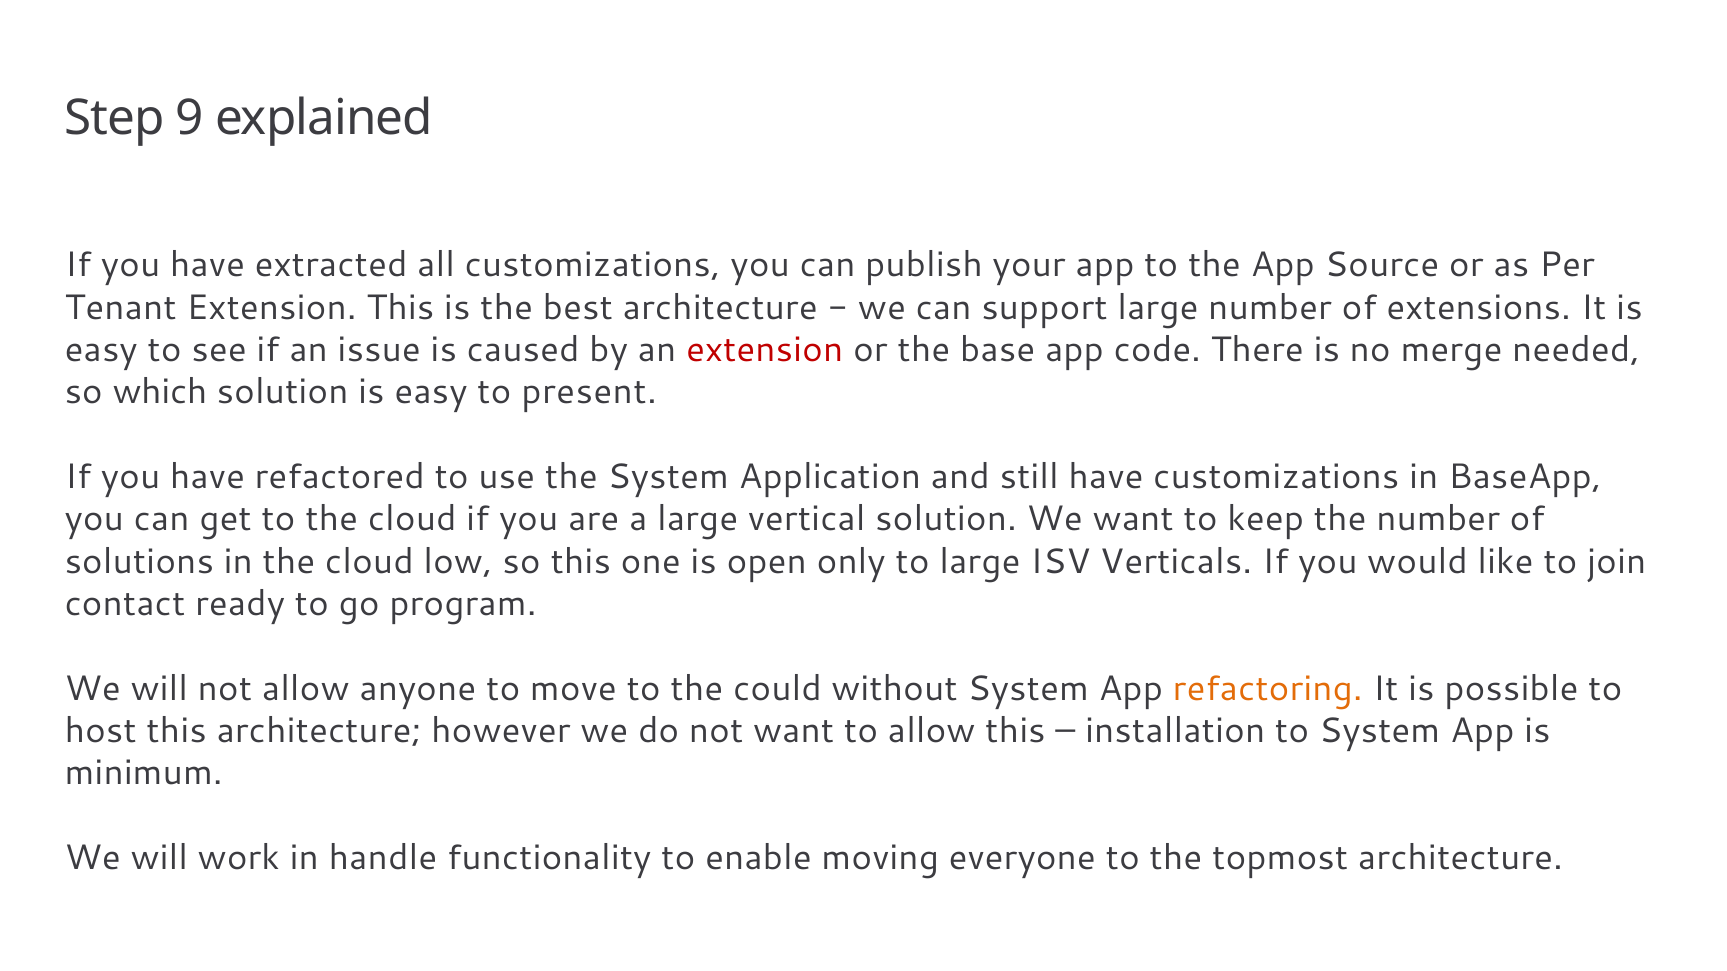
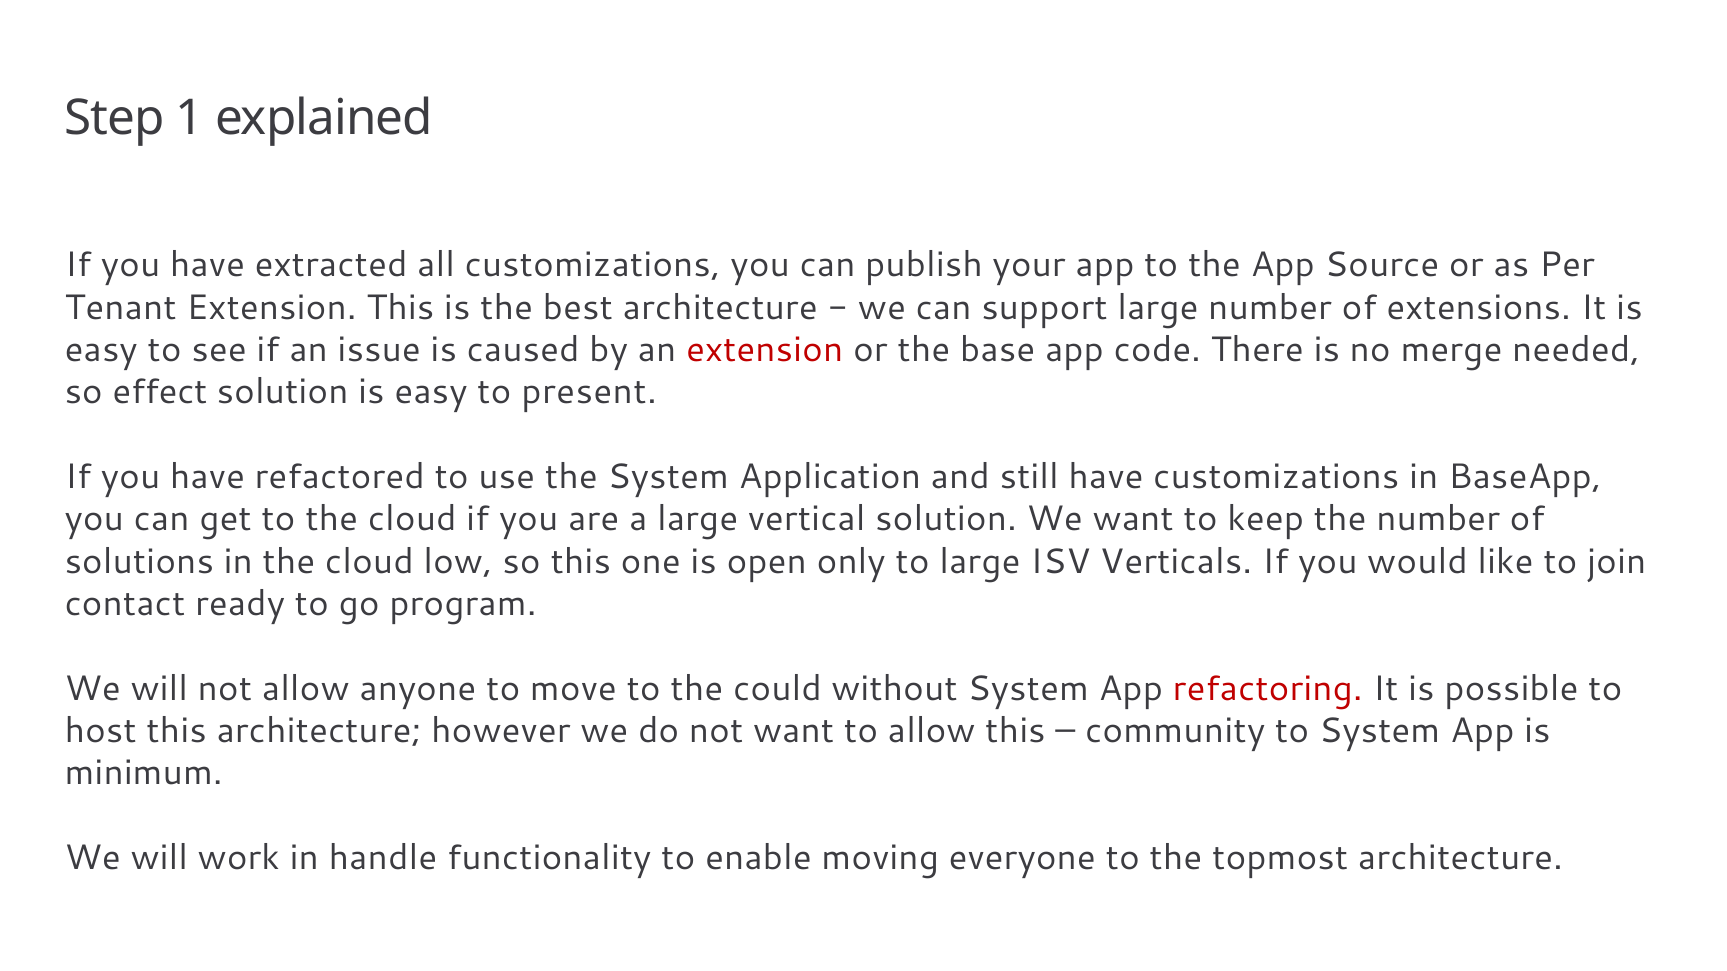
9: 9 -> 1
which: which -> effect
refactoring colour: orange -> red
installation: installation -> community
